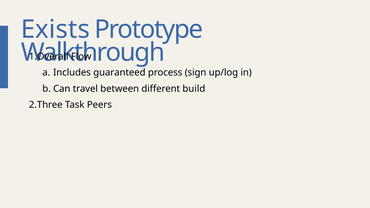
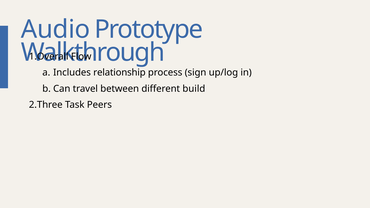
Exists: Exists -> Audio
guaranteed: guaranteed -> relationship
